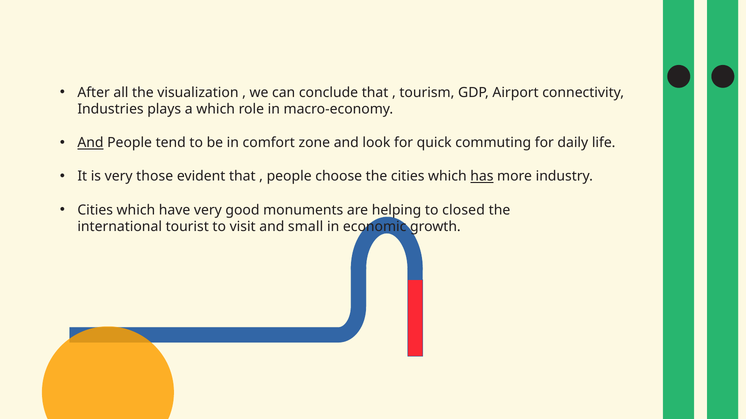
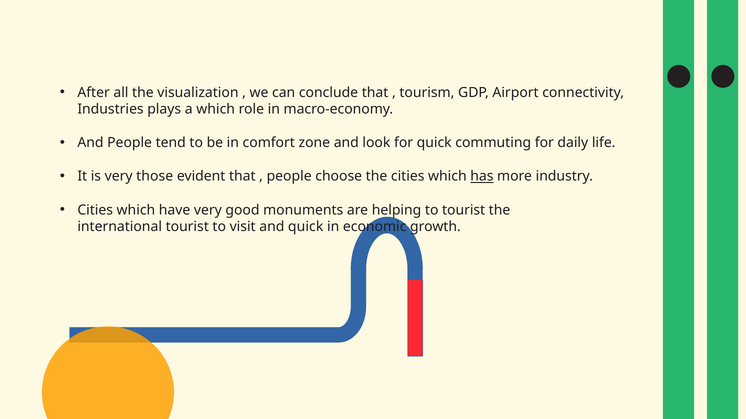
And at (90, 143) underline: present -> none
to closed: closed -> tourist
and small: small -> quick
